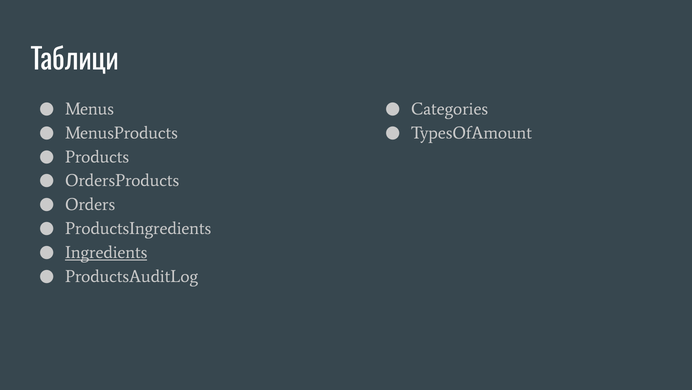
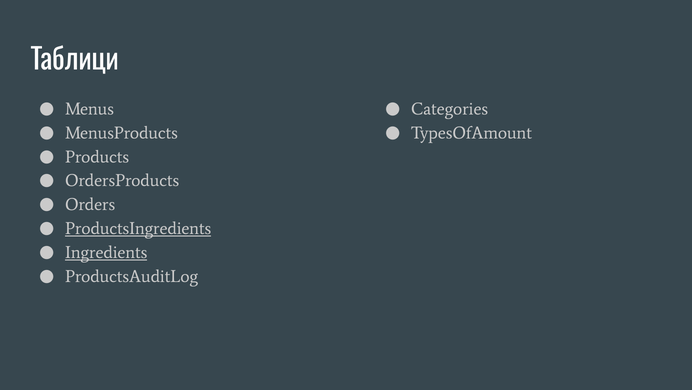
ProductsIngredients underline: none -> present
